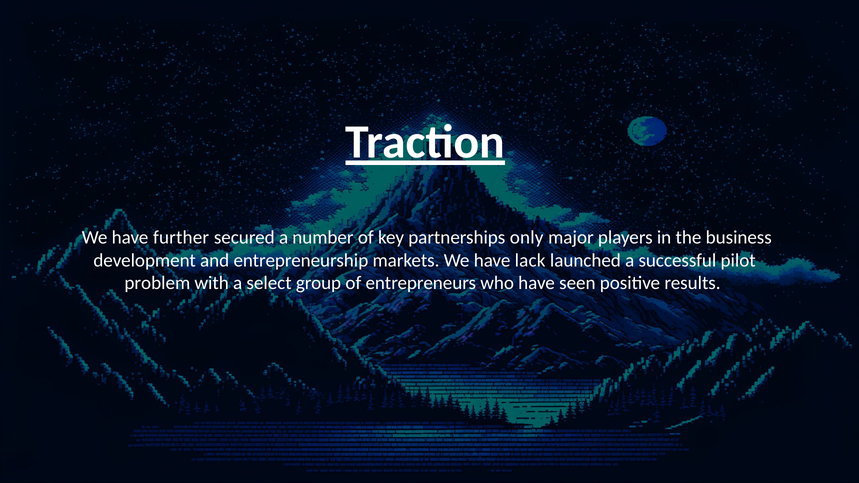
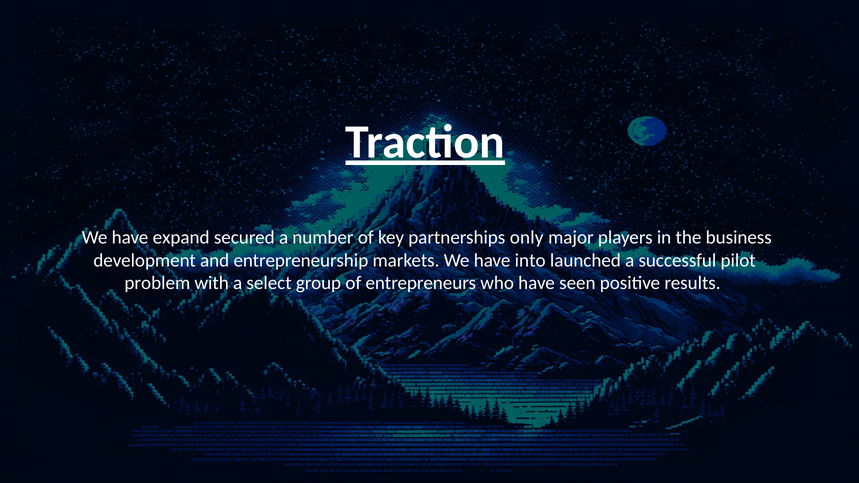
further: further -> expand
lack: lack -> into
